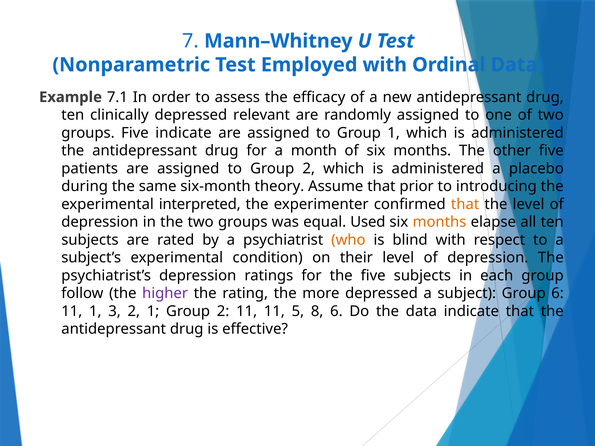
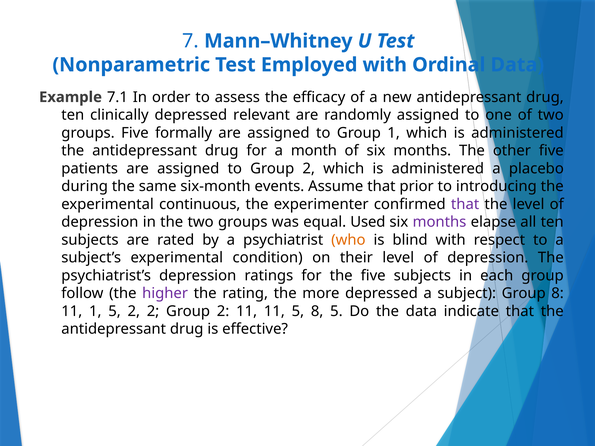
Five indicate: indicate -> formally
theory: theory -> events
interpreted: interpreted -> continuous
that at (465, 204) colour: orange -> purple
months at (439, 222) colour: orange -> purple
Group 6: 6 -> 8
1 3: 3 -> 5
2 1: 1 -> 2
8 6: 6 -> 5
